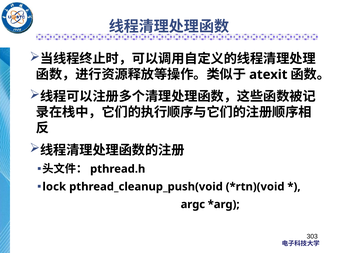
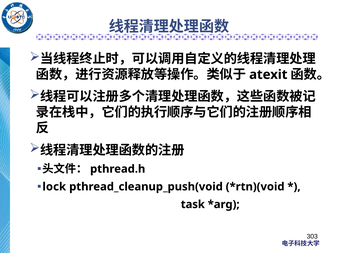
argc: argc -> task
